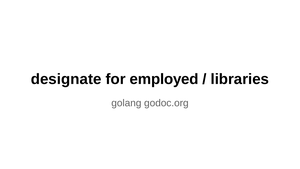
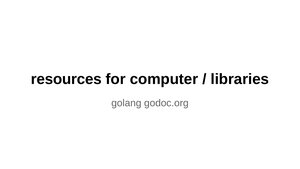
designate: designate -> resources
employed: employed -> computer
